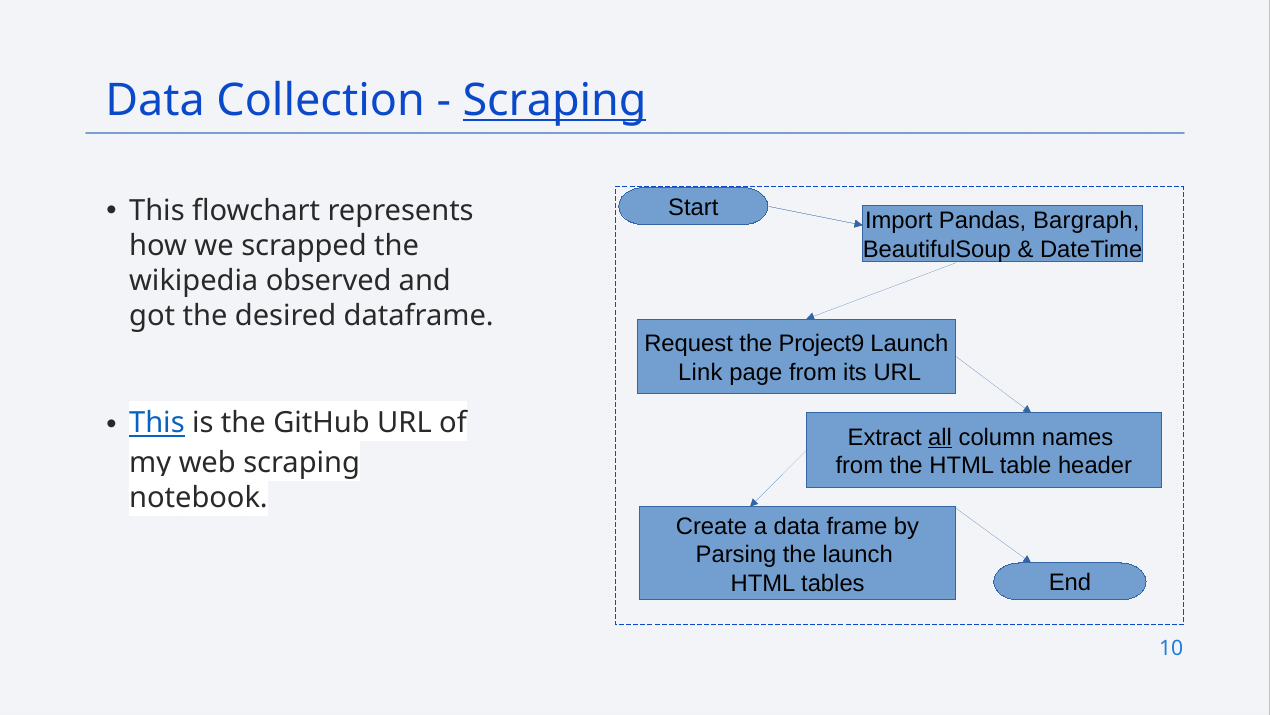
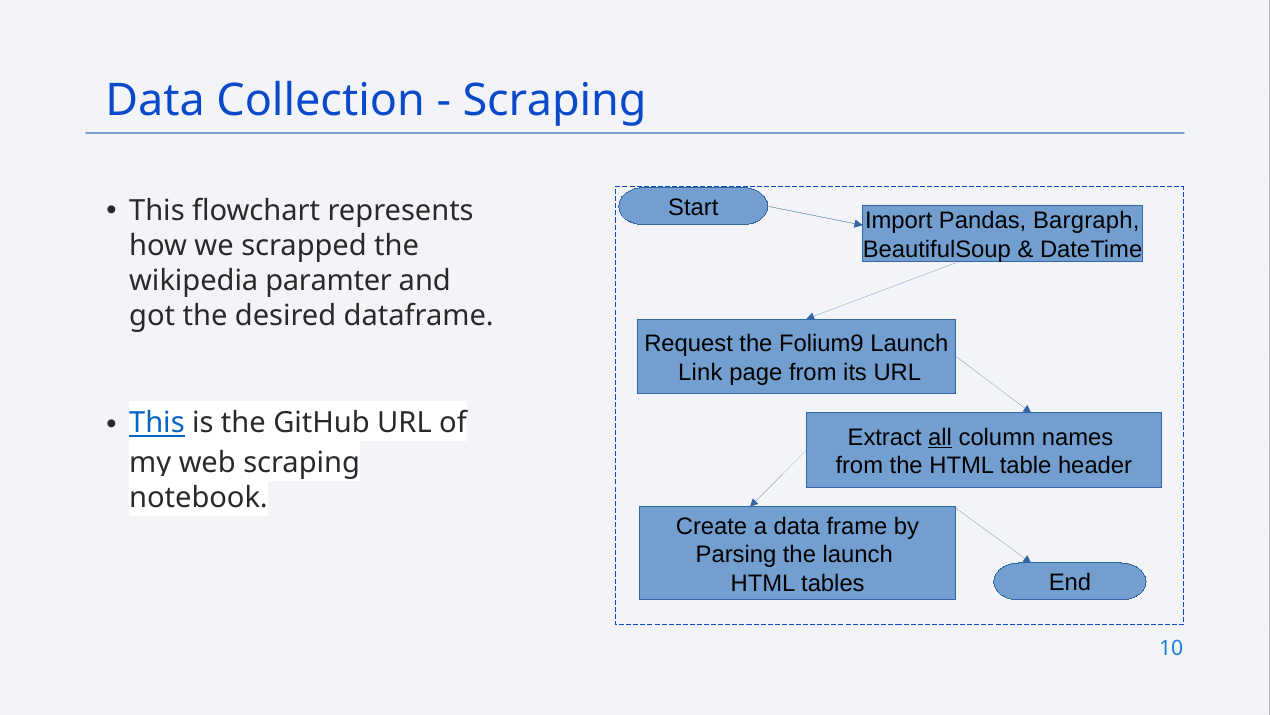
Scraping at (554, 101) underline: present -> none
observed: observed -> paramter
Project9: Project9 -> Folium9
